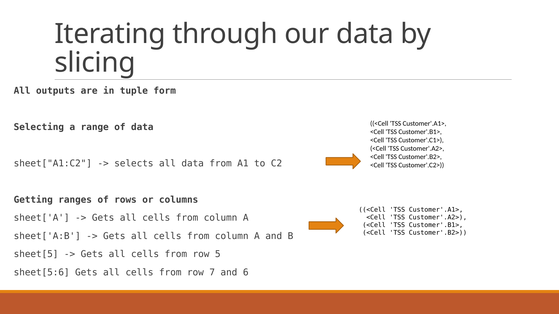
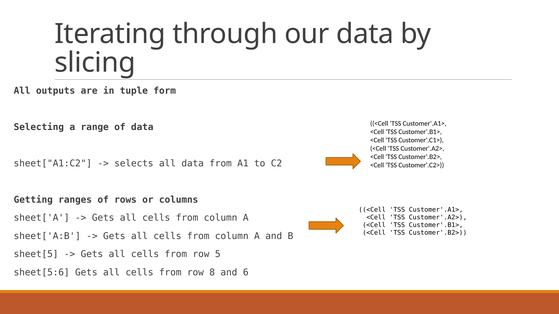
7: 7 -> 8
